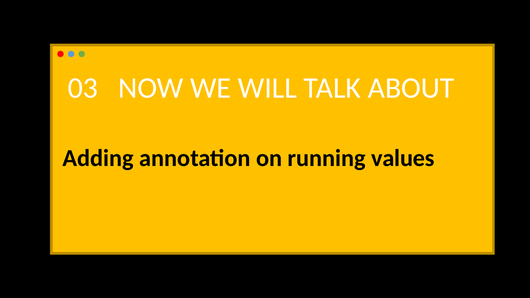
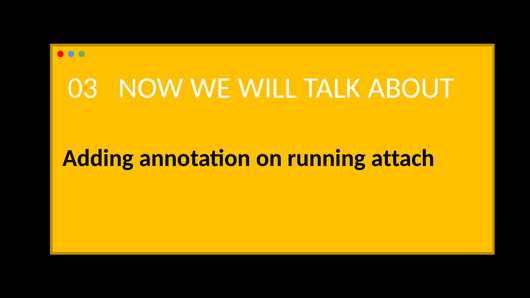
values: values -> attach
